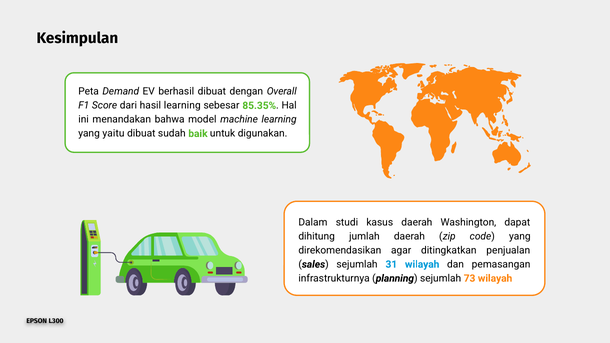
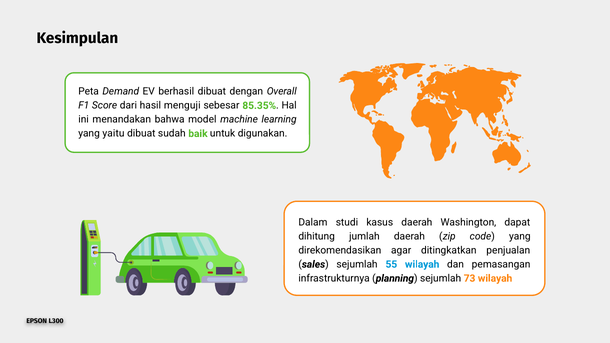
hasil learning: learning -> menguji
31: 31 -> 55
